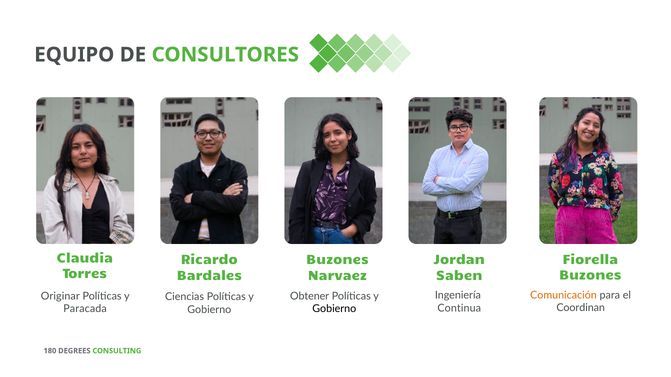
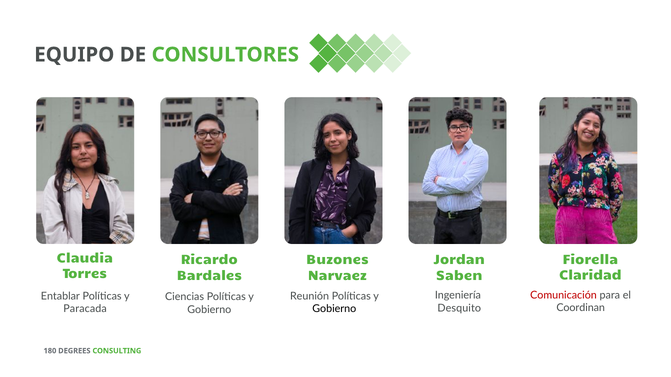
Buzones at (590, 276): Buzones -> Claridad
Comunicación colour: orange -> red
Originar: Originar -> Entablar
Obtener: Obtener -> Reunión
Continua: Continua -> Desquito
